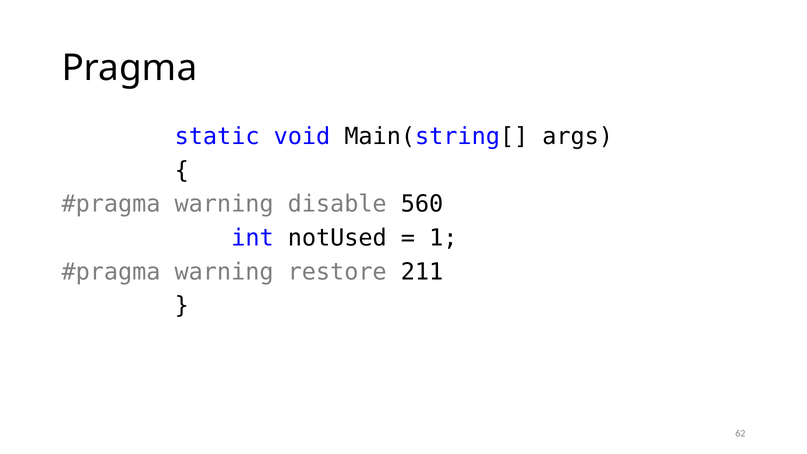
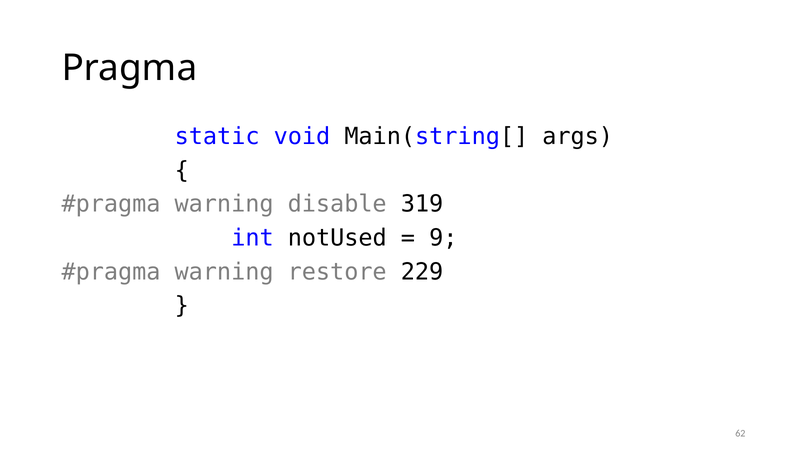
560: 560 -> 319
1: 1 -> 9
211: 211 -> 229
